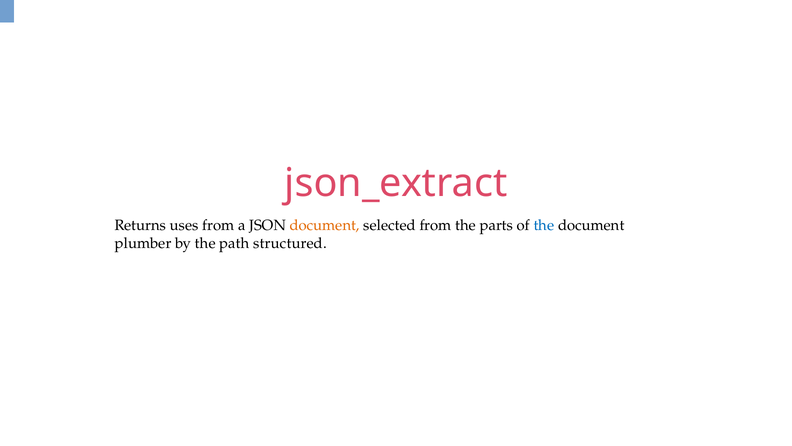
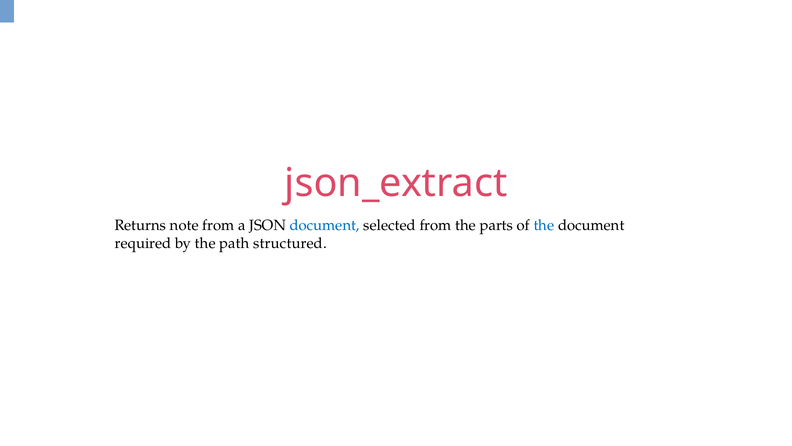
uses: uses -> note
document at (325, 225) colour: orange -> blue
plumber: plumber -> required
